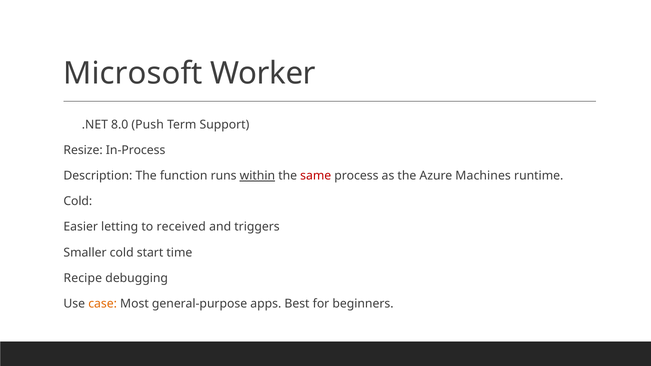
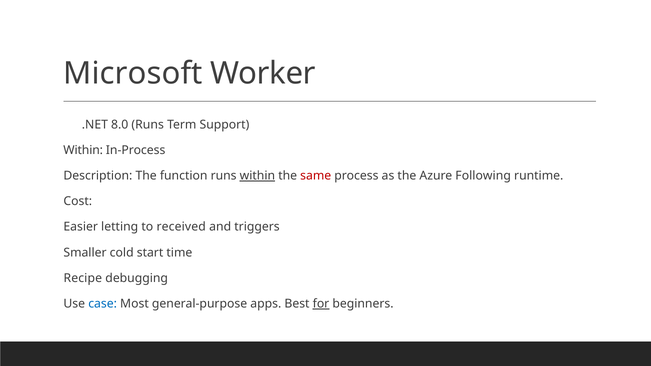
8.0 Push: Push -> Runs
Resize at (83, 150): Resize -> Within
Machines: Machines -> Following
Cold at (78, 201): Cold -> Cost
case colour: orange -> blue
for underline: none -> present
